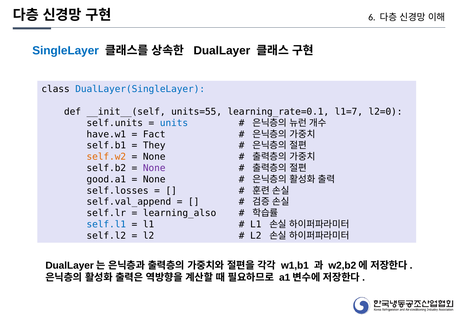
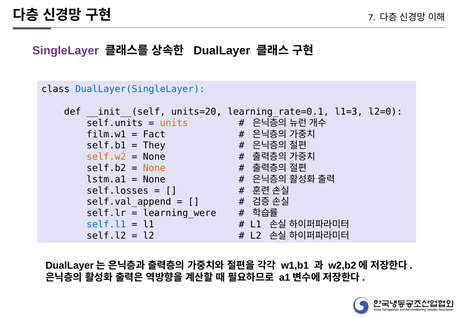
6: 6 -> 7
SingleLayer colour: blue -> purple
units=55: units=55 -> units=20
l1=7: l1=7 -> l1=3
units colour: blue -> orange
have.w1: have.w1 -> film.w1
None at (154, 168) colour: purple -> orange
good.a1: good.a1 -> lstm.a1
learning_also: learning_also -> learning_were
